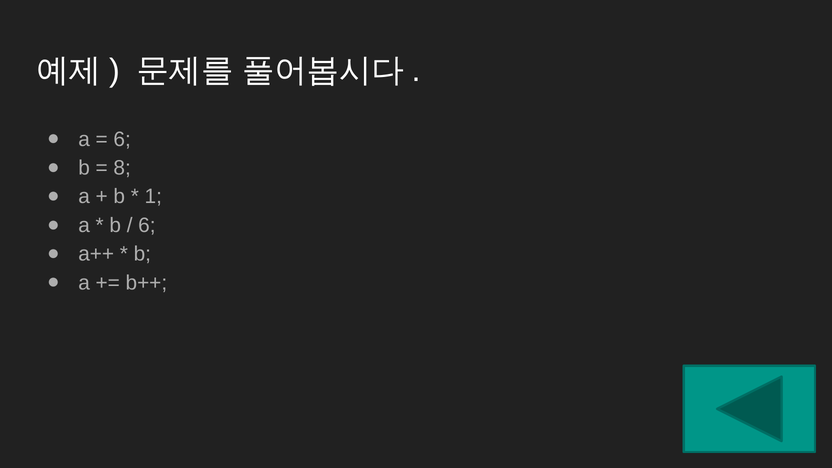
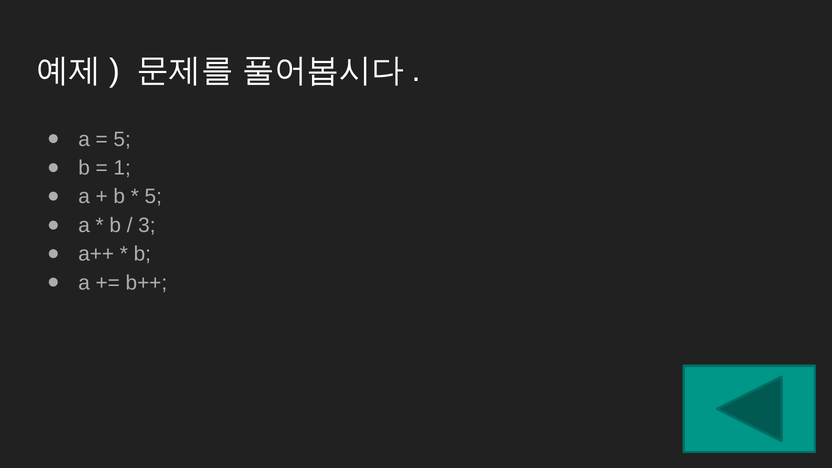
6 at (122, 139): 6 -> 5
8: 8 -> 1
1 at (153, 197): 1 -> 5
6 at (147, 225): 6 -> 3
